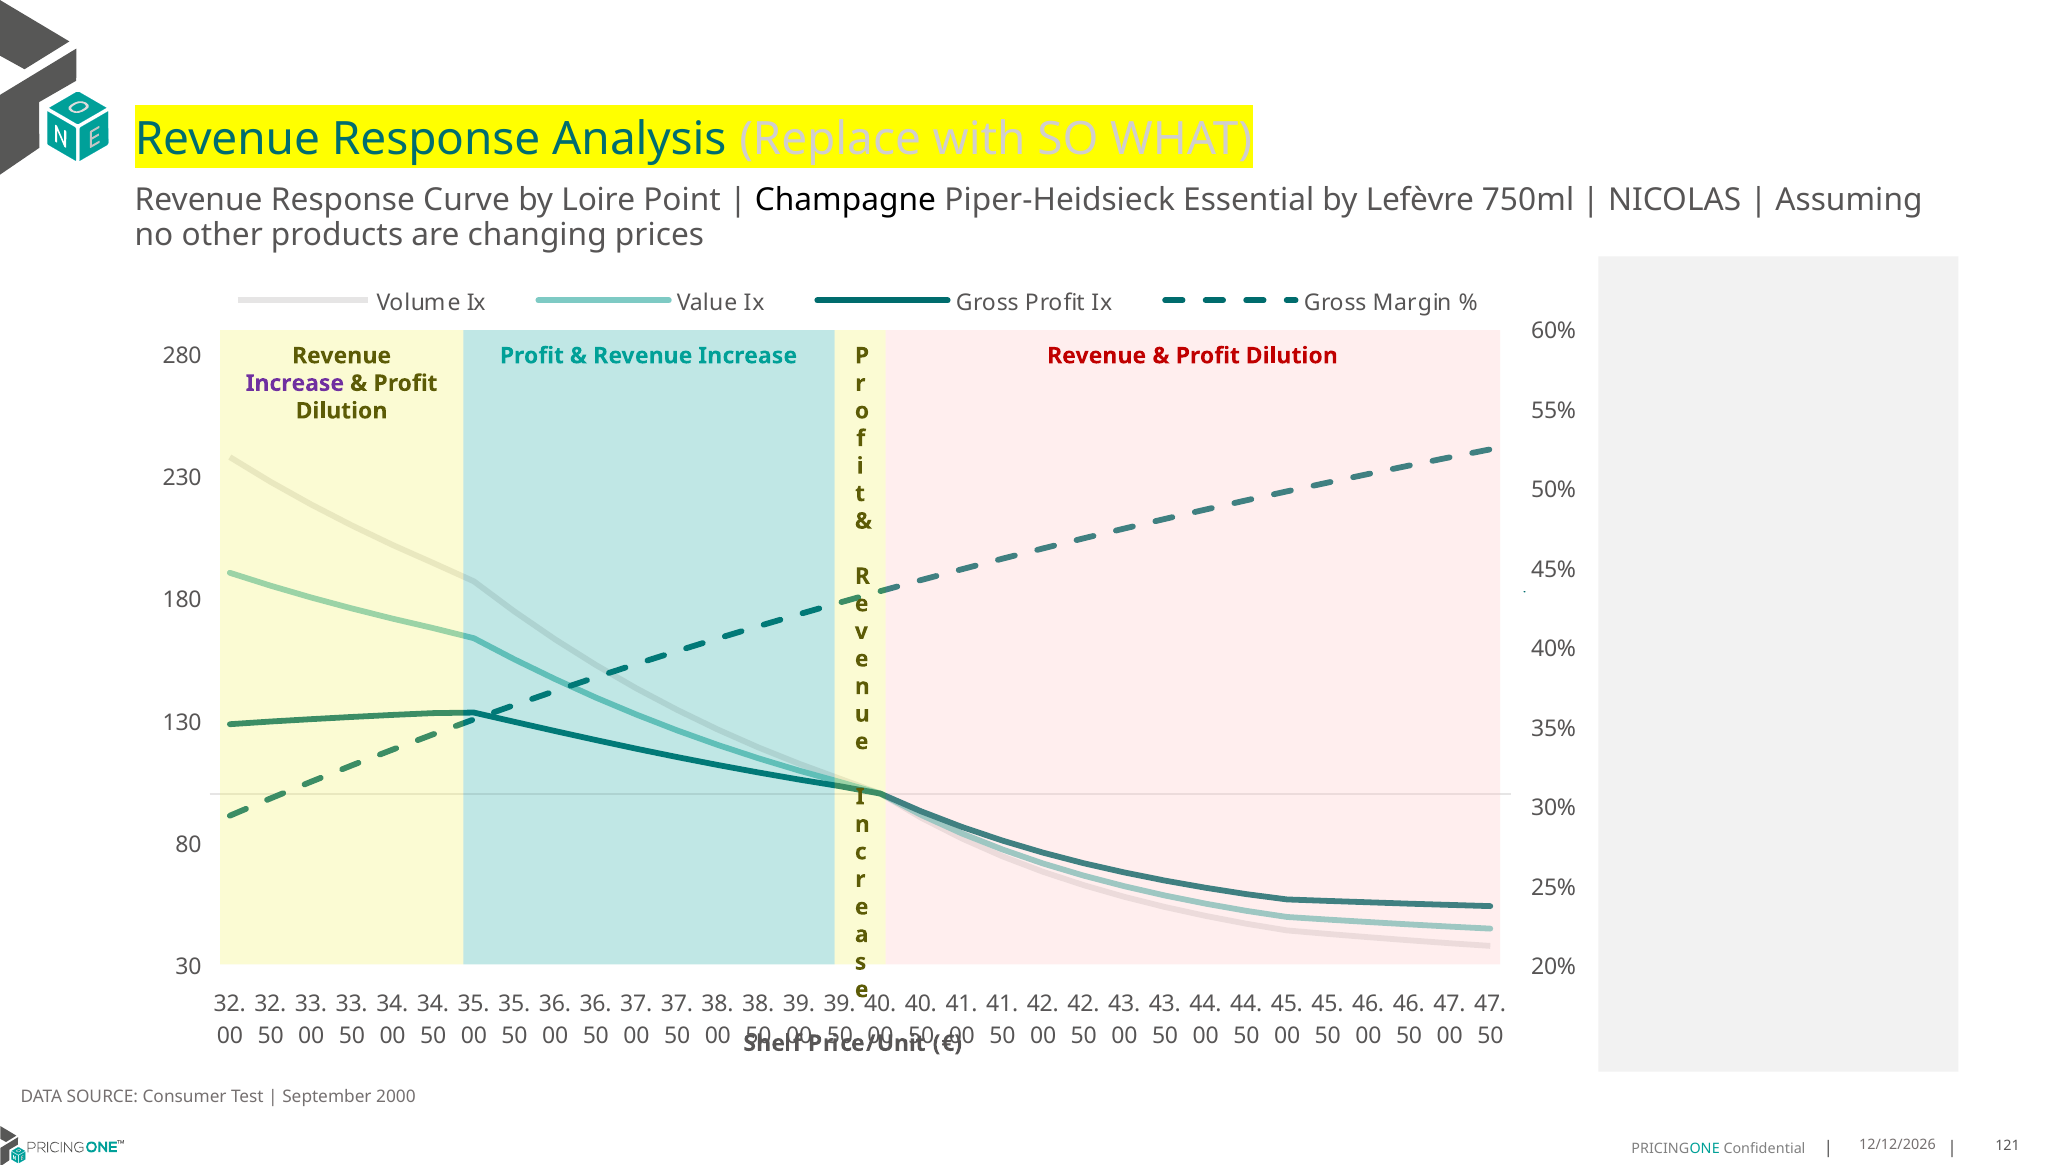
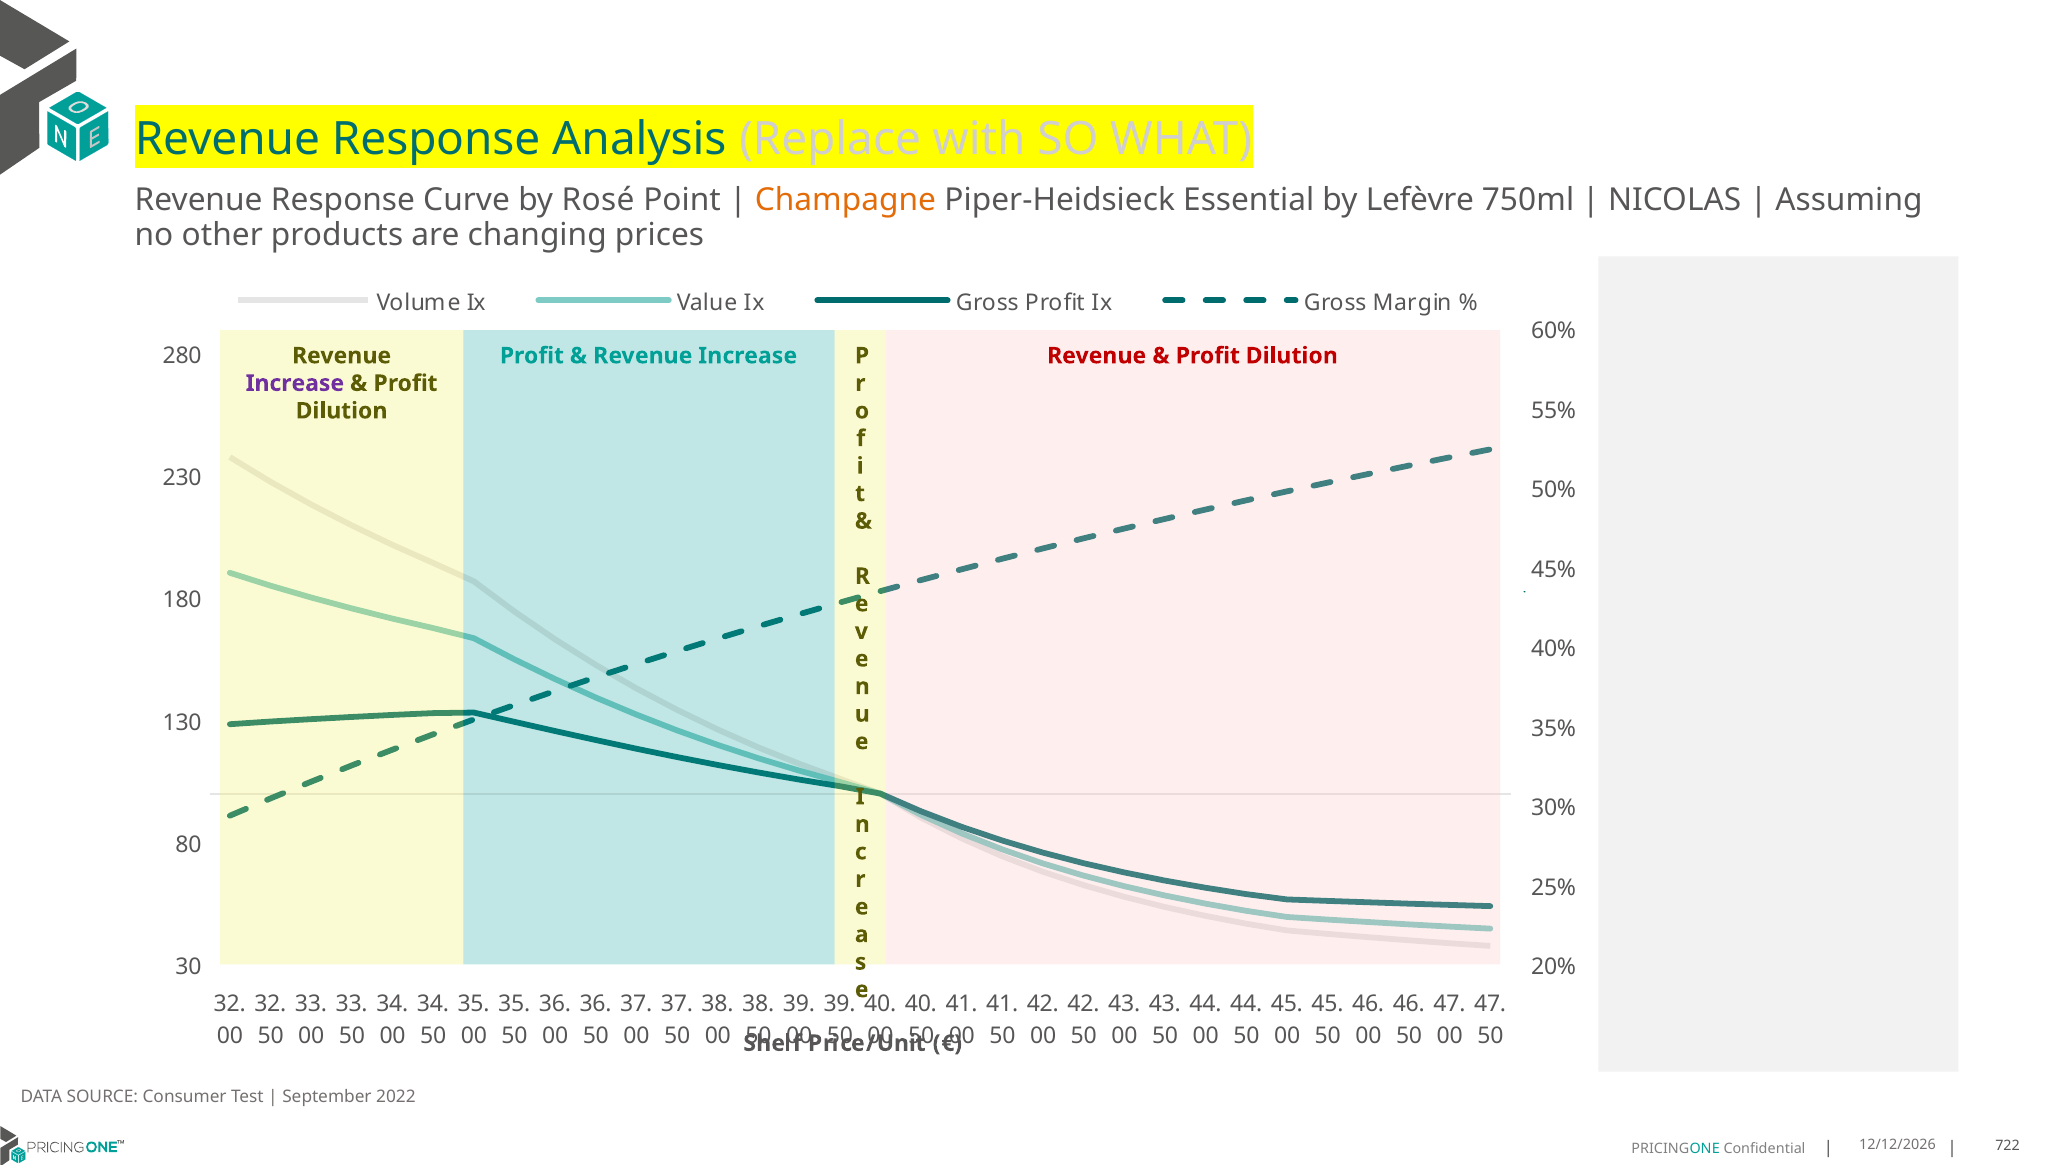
Loire: Loire -> Rosé
Champagne colour: black -> orange
2000: 2000 -> 2022
121: 121 -> 722
